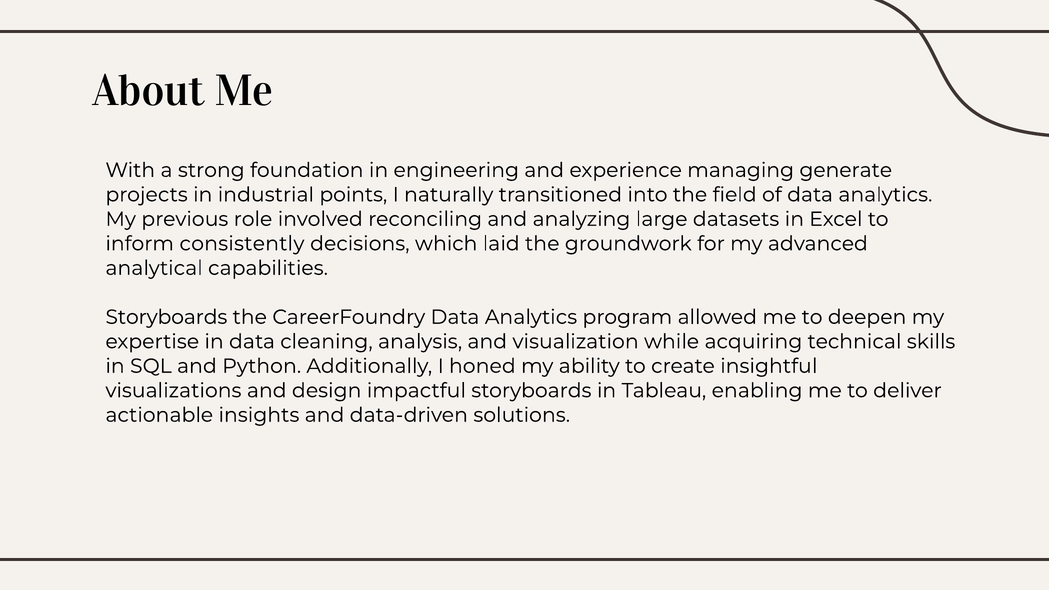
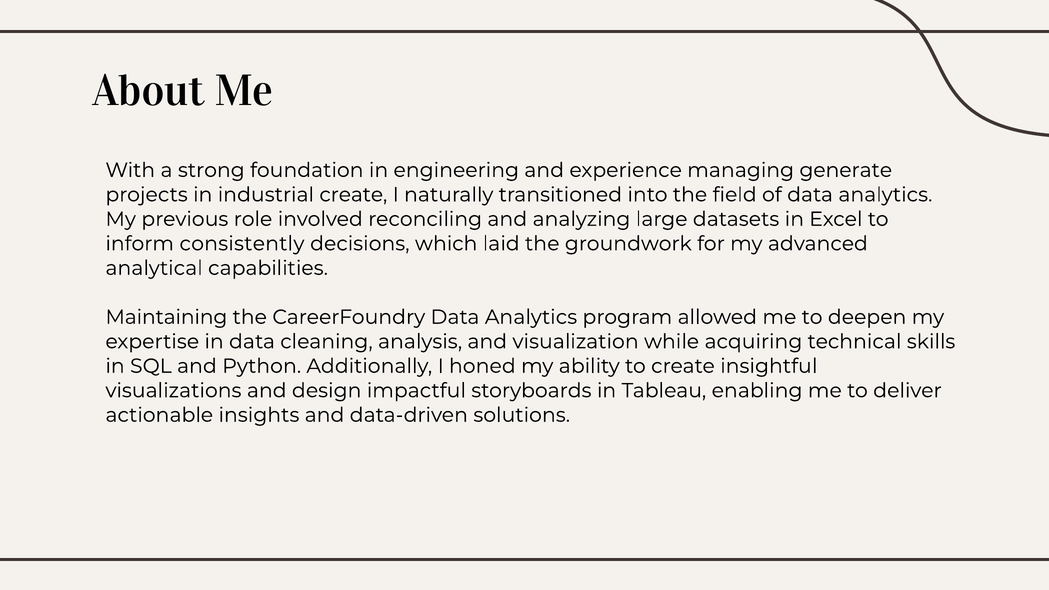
industrial points: points -> create
Storyboards at (166, 317): Storyboards -> Maintaining
